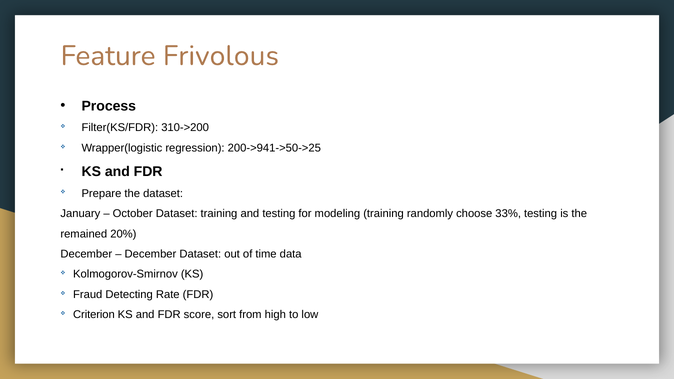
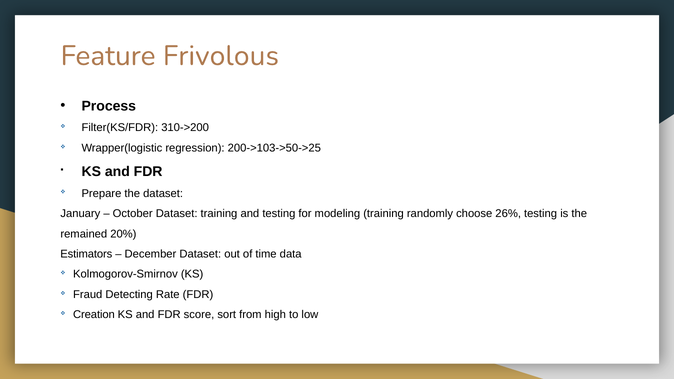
200->941->50->25: 200->941->50->25 -> 200->103->50->25
33%: 33% -> 26%
December at (86, 254): December -> Estimators
Criterion: Criterion -> Creation
